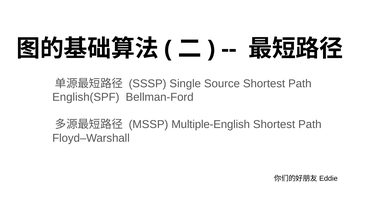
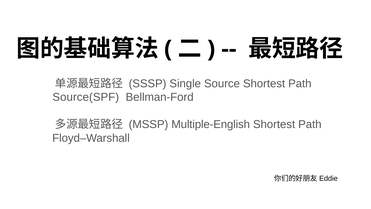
English(SPF: English(SPF -> Source(SPF
